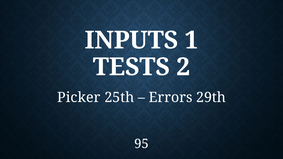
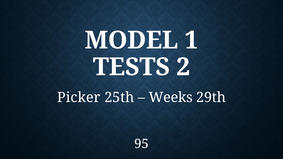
INPUTS: INPUTS -> MODEL
Errors: Errors -> Weeks
